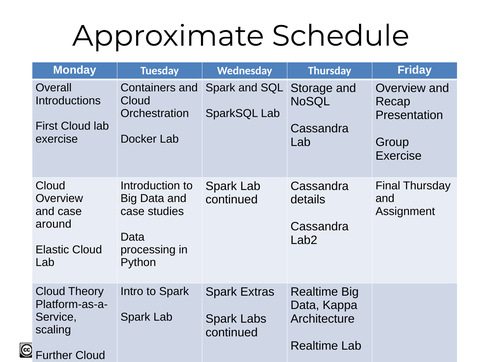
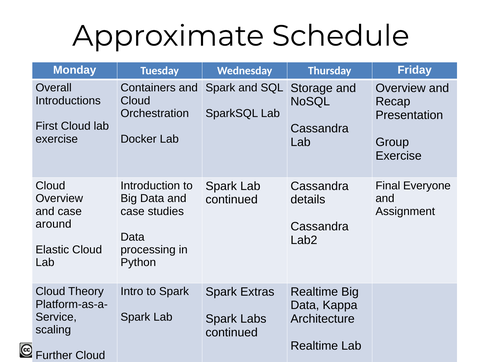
Final Thursday: Thursday -> Everyone
